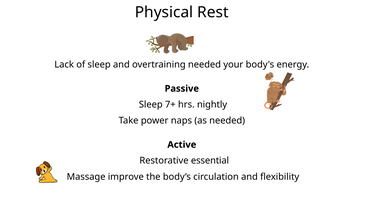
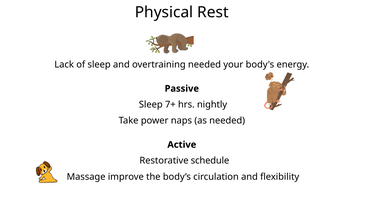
essential: essential -> schedule
